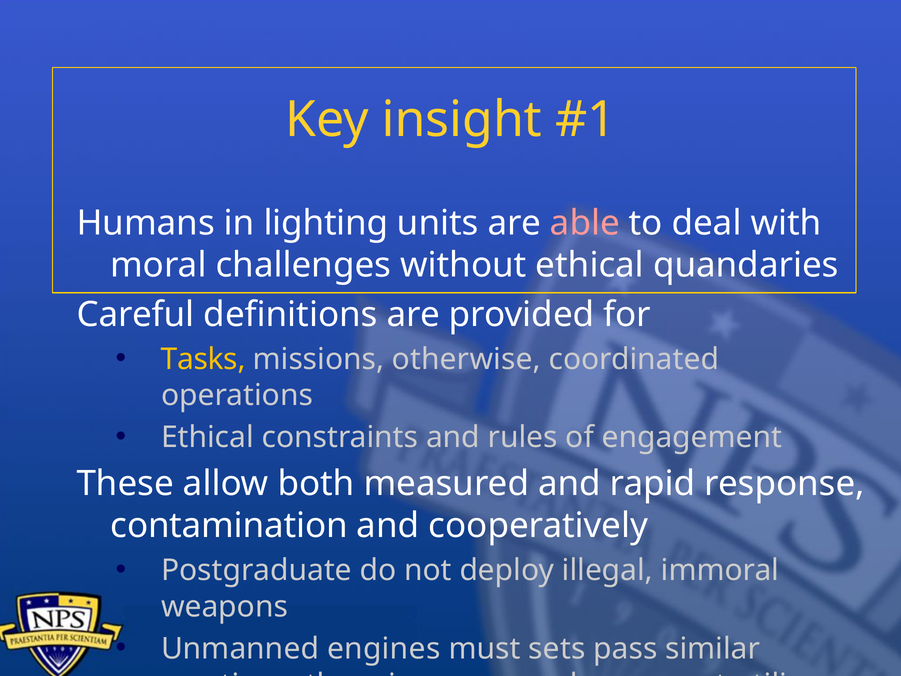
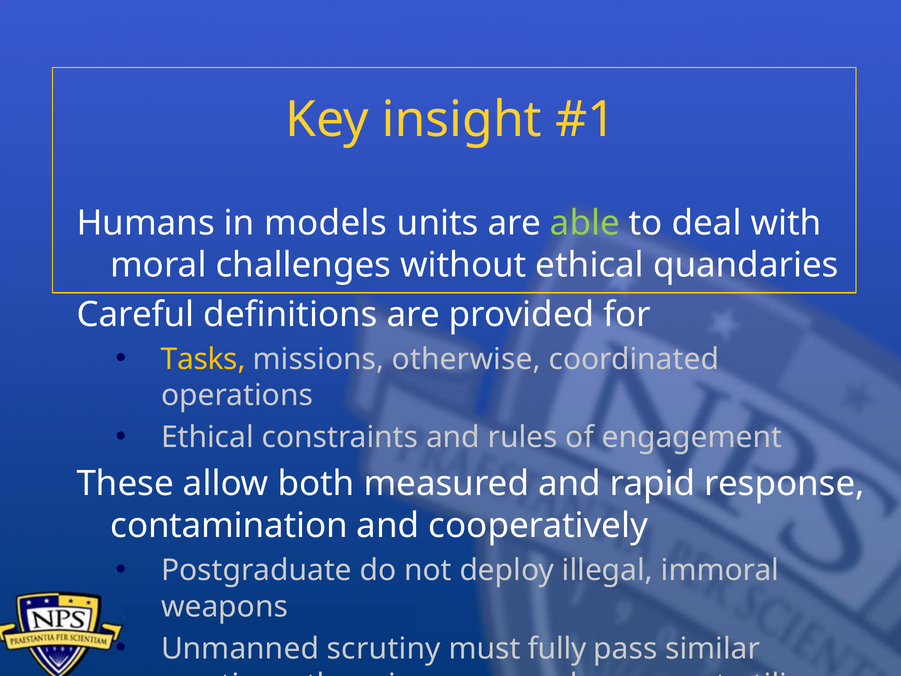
lighting: lighting -> models
able colour: pink -> light green
Unmanned engines: engines -> scrutiny
sets: sets -> fully
